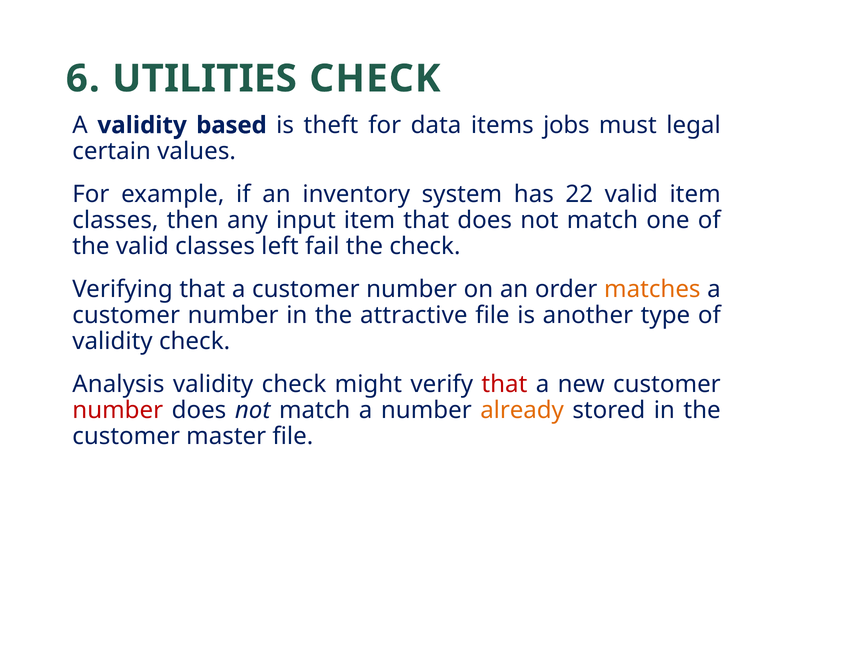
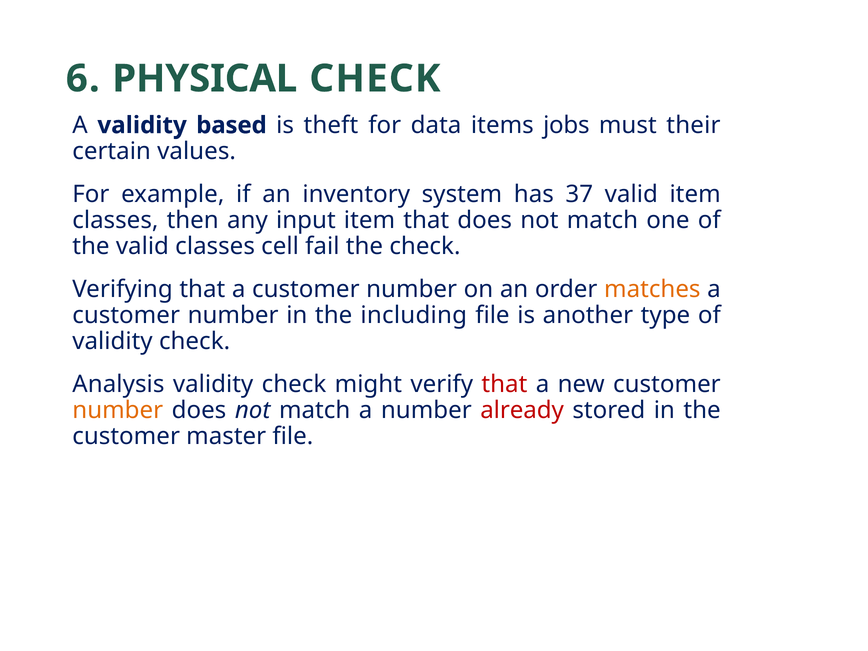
UTILITIES: UTILITIES -> PHYSICAL
legal: legal -> their
22: 22 -> 37
left: left -> cell
attractive: attractive -> including
number at (118, 410) colour: red -> orange
already colour: orange -> red
